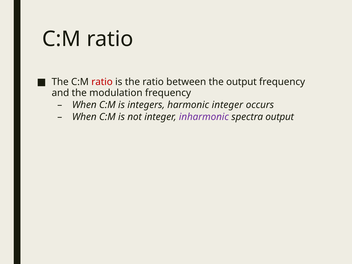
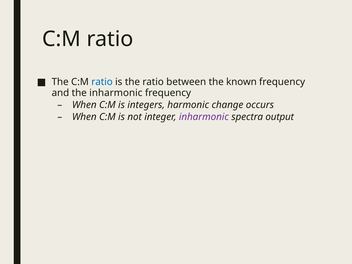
ratio at (102, 82) colour: red -> blue
the output: output -> known
the modulation: modulation -> inharmonic
harmonic integer: integer -> change
